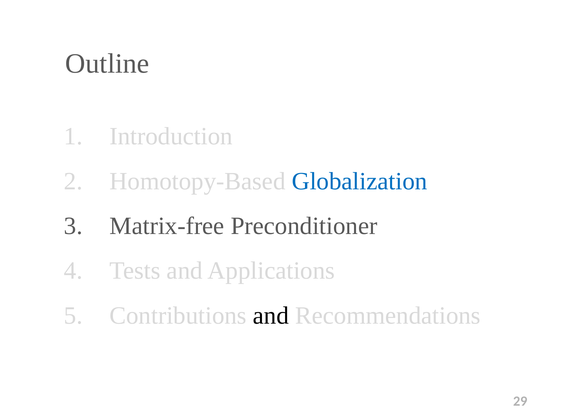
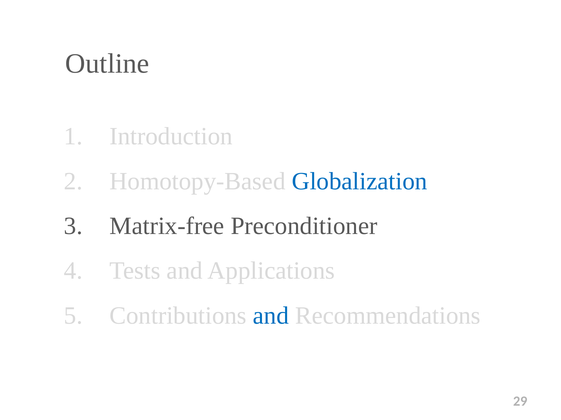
and at (271, 316) colour: black -> blue
